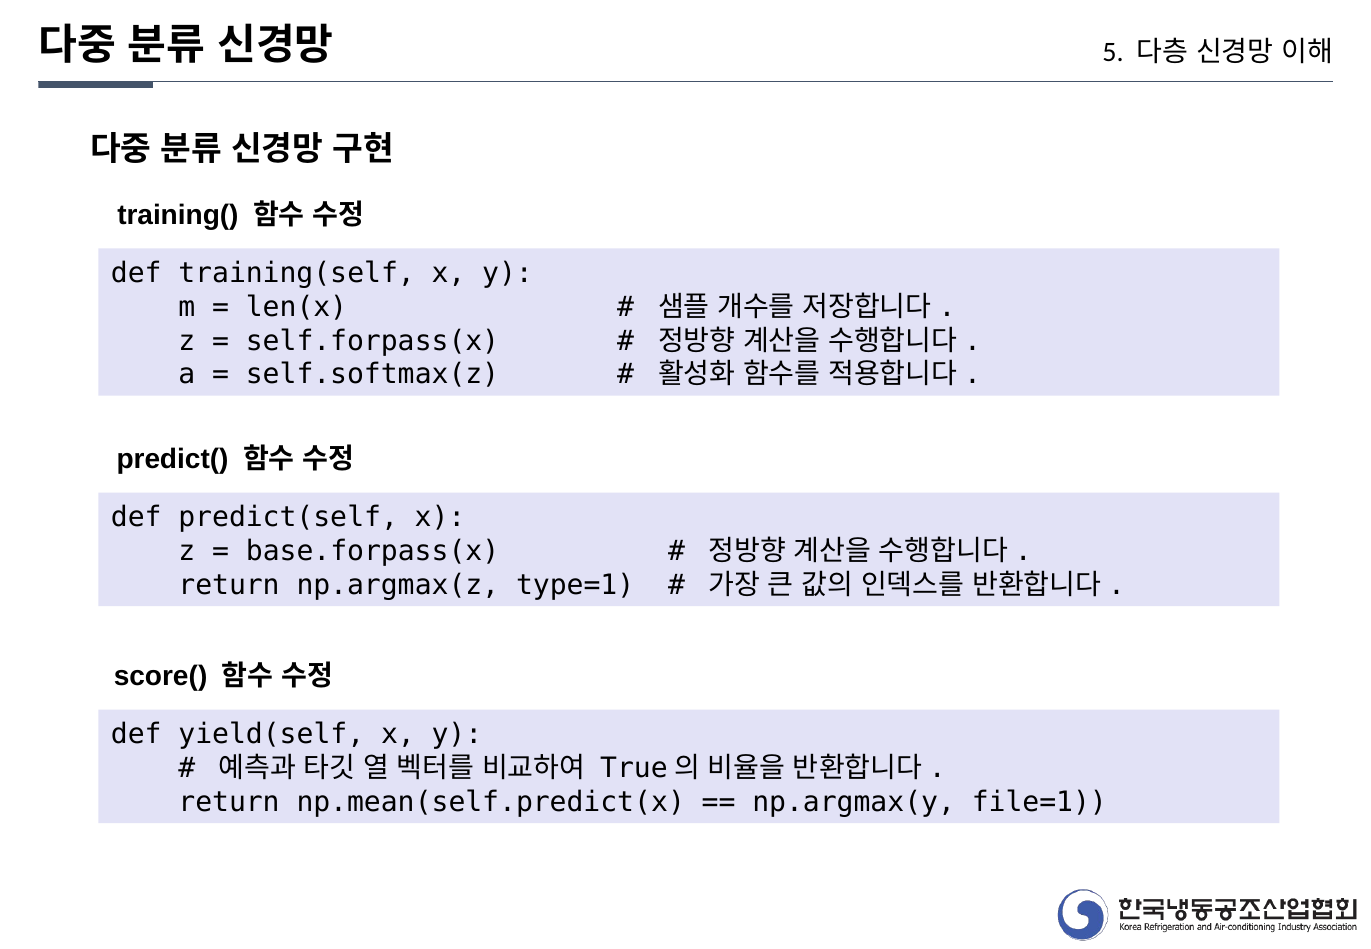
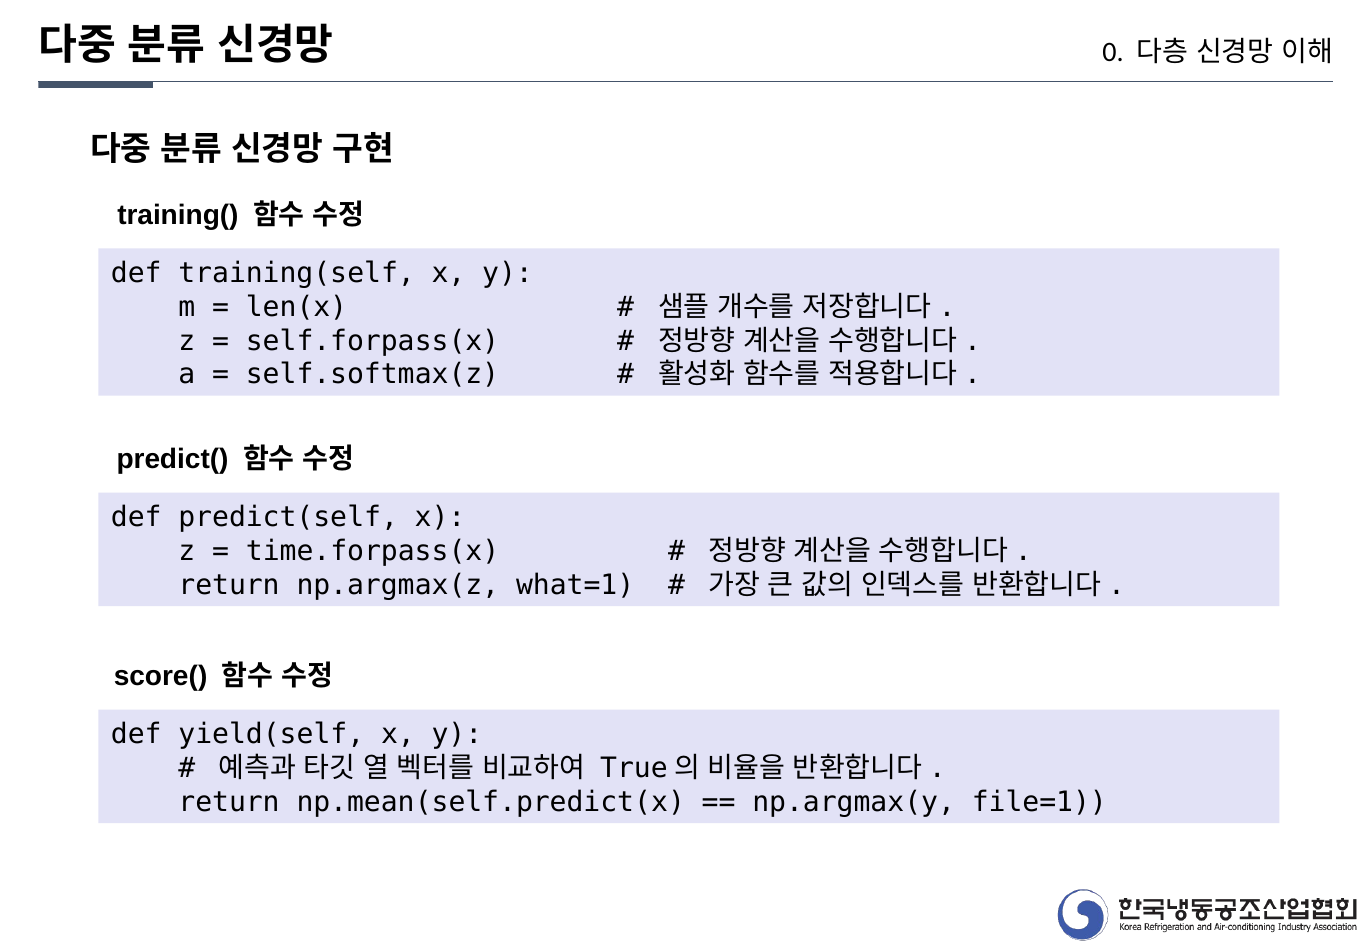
5: 5 -> 0
base.forpass(x: base.forpass(x -> time.forpass(x
type=1: type=1 -> what=1
